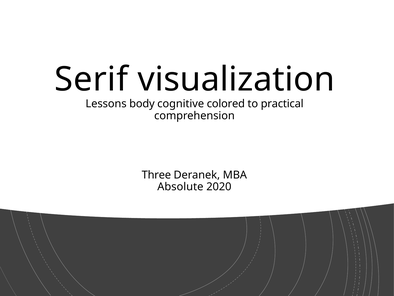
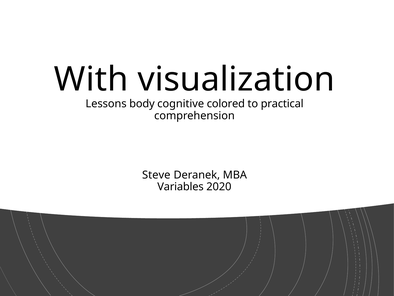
Serif: Serif -> With
Three: Three -> Steve
Absolute: Absolute -> Variables
